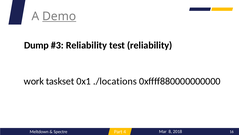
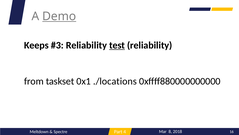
Dump: Dump -> Keeps
test underline: none -> present
work: work -> from
